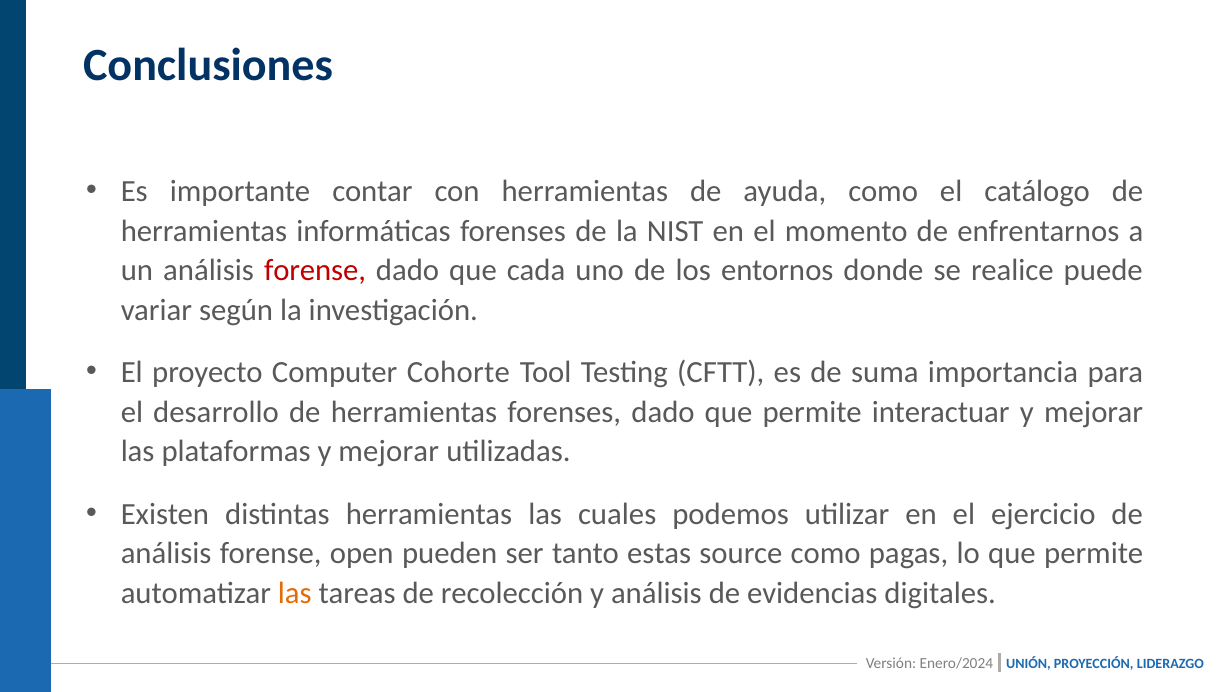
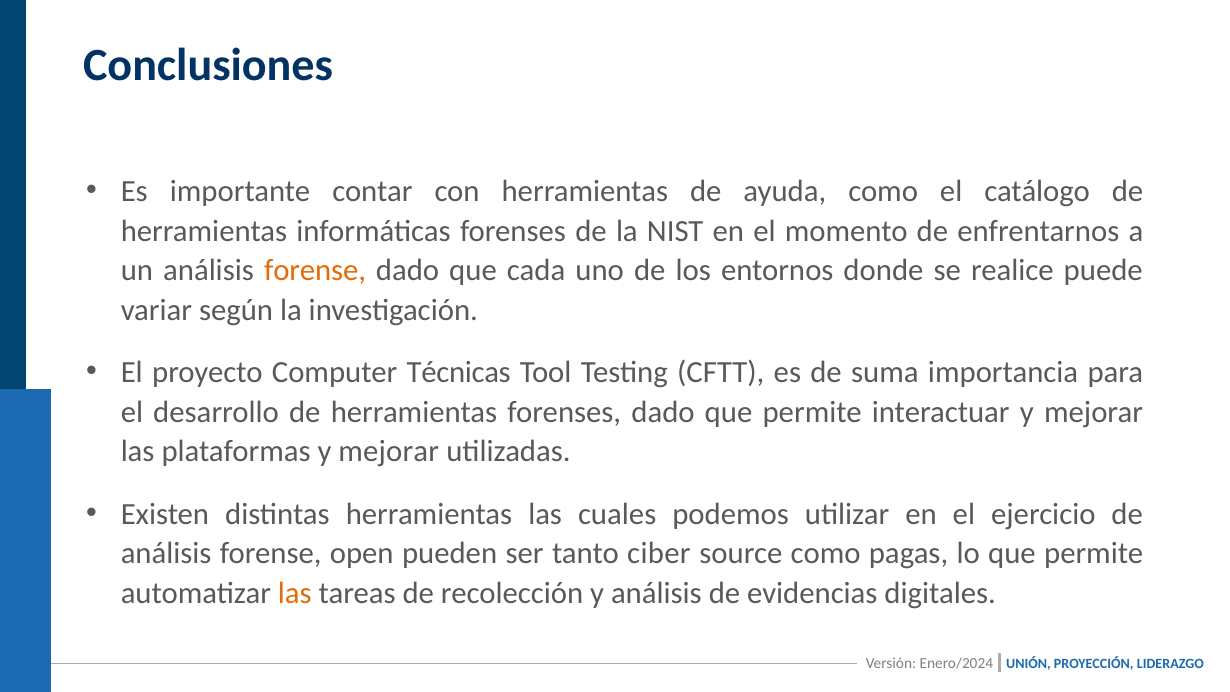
forense at (315, 270) colour: red -> orange
Cohorte: Cohorte -> Técnicas
estas: estas -> ciber
